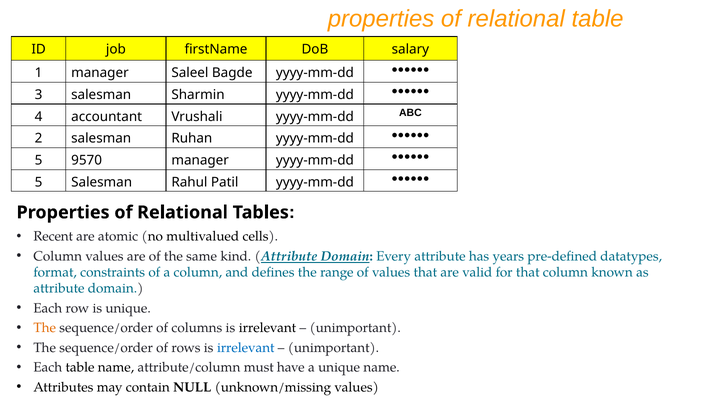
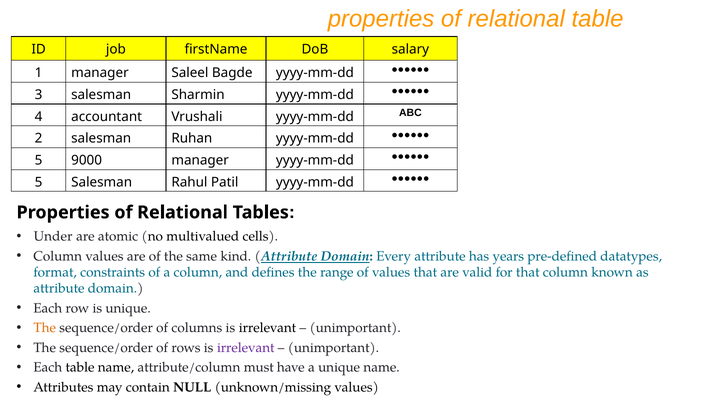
9570: 9570 -> 9000
Recent: Recent -> Under
irrelevant at (246, 348) colour: blue -> purple
